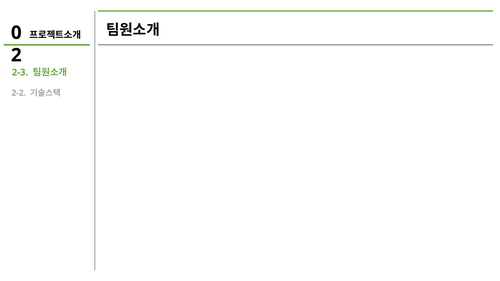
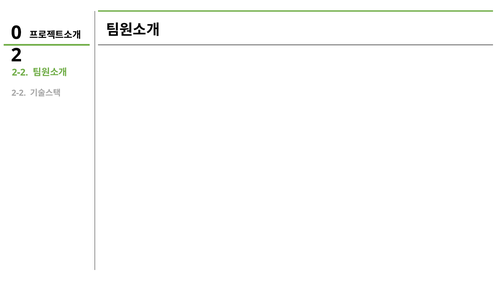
2-3 at (20, 72): 2-3 -> 2-2
